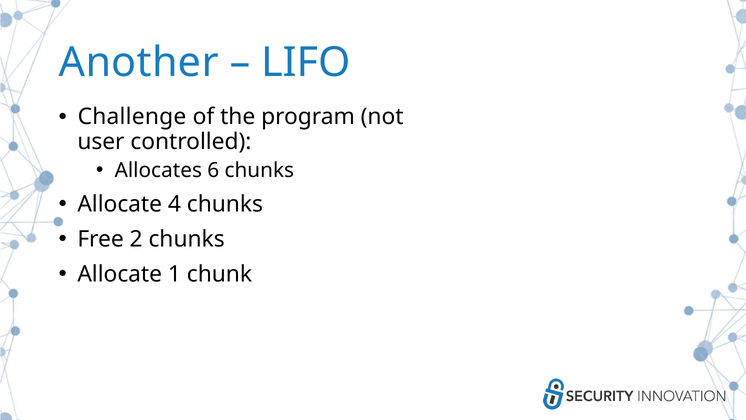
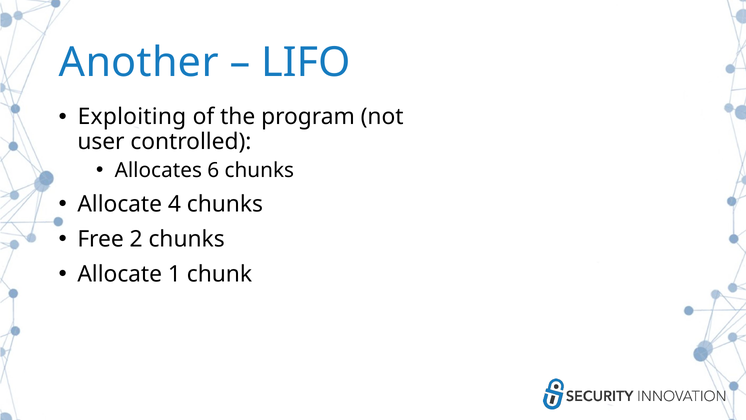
Challenge: Challenge -> Exploiting
